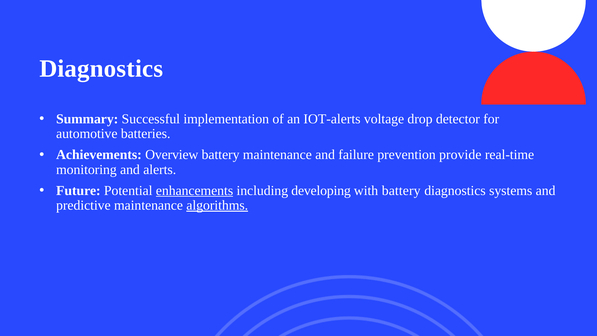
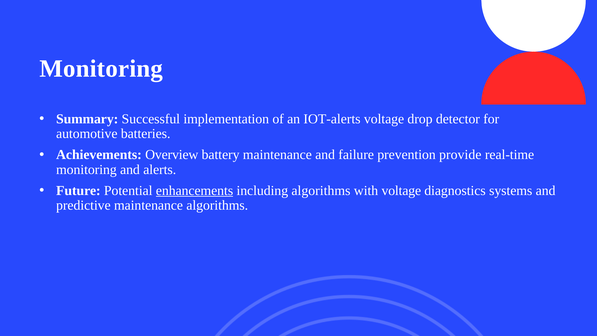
Diagnostics at (101, 68): Diagnostics -> Monitoring
including developing: developing -> algorithms
with battery: battery -> voltage
algorithms at (217, 205) underline: present -> none
